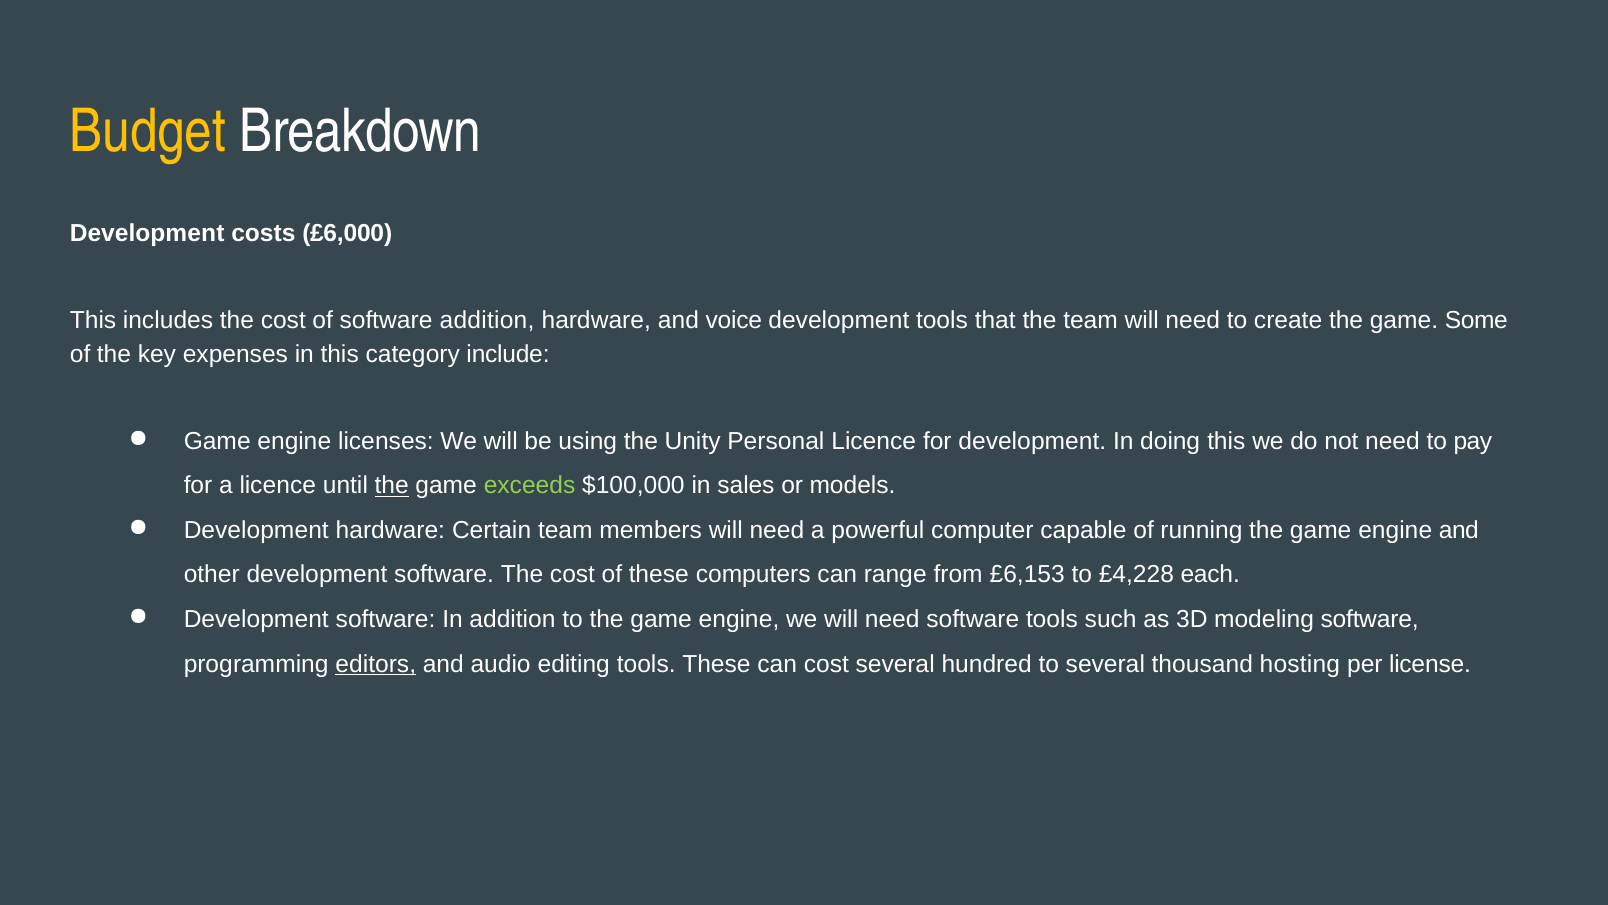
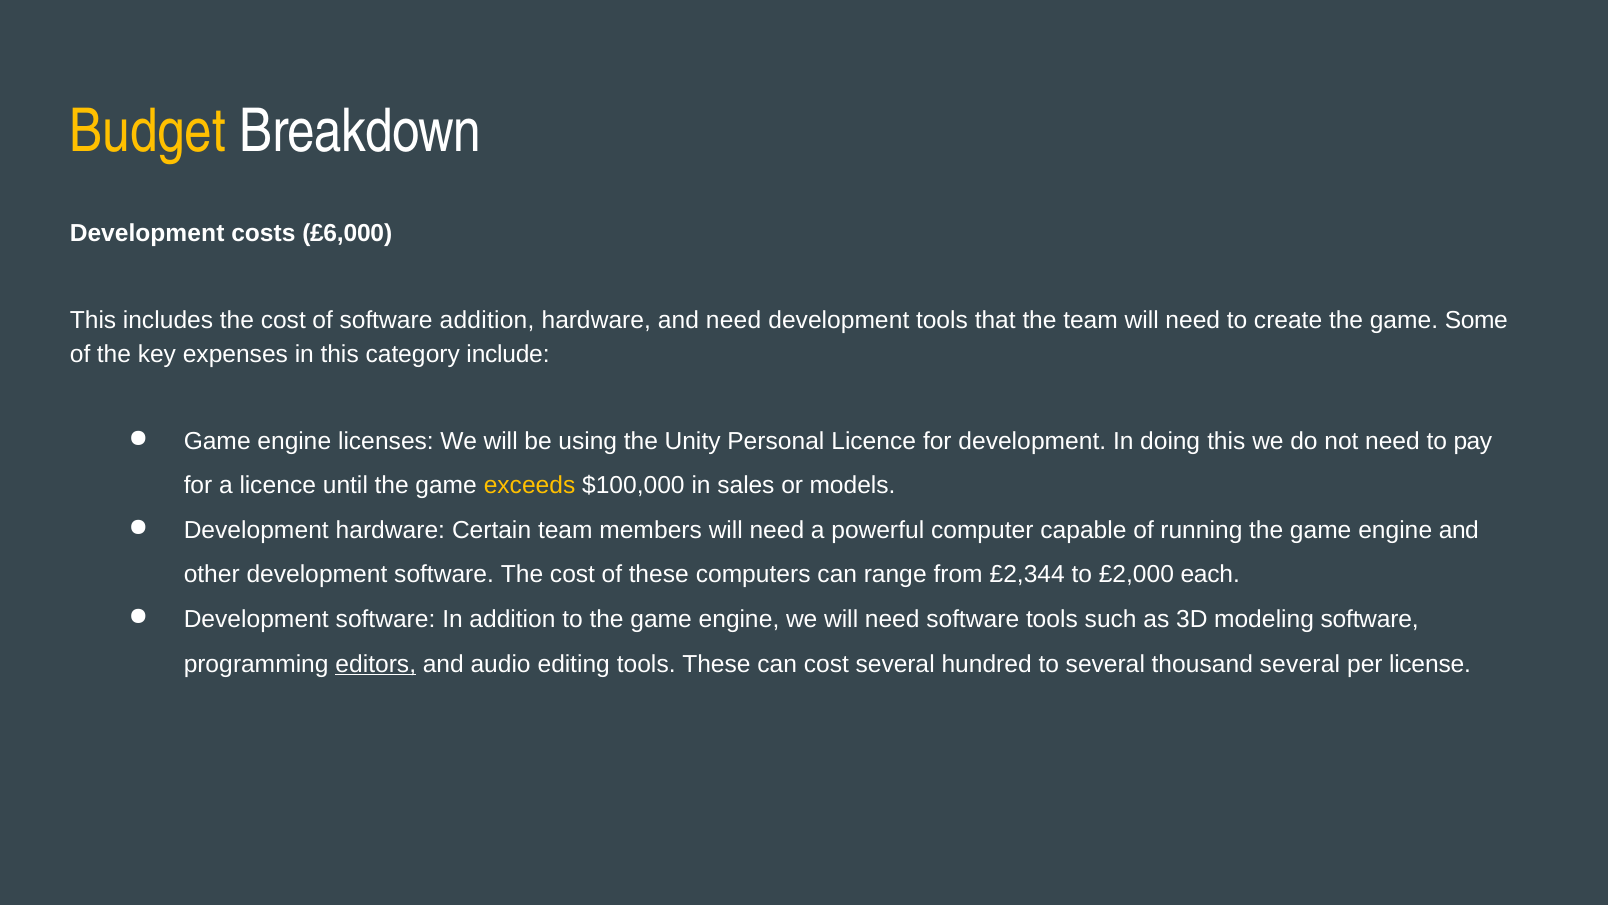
and voice: voice -> need
the at (392, 486) underline: present -> none
exceeds colour: light green -> yellow
£6,153: £6,153 -> £2,344
£4,228: £4,228 -> £2,000
thousand hosting: hosting -> several
